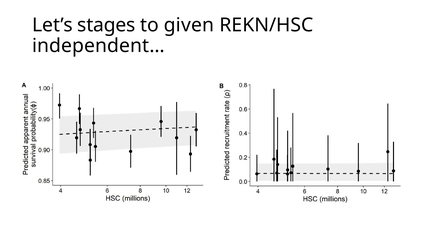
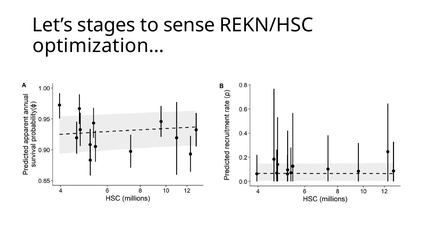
given: given -> sense
independent…: independent… -> optimization…
